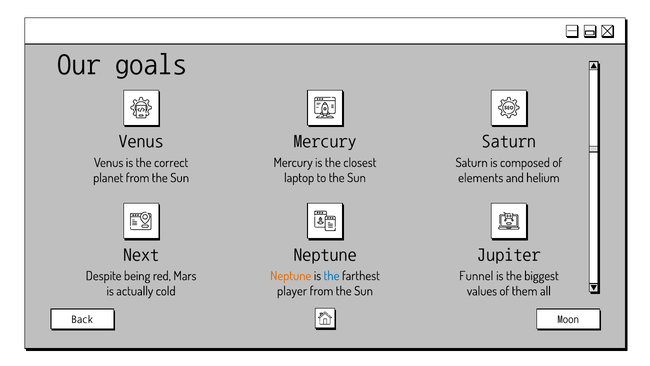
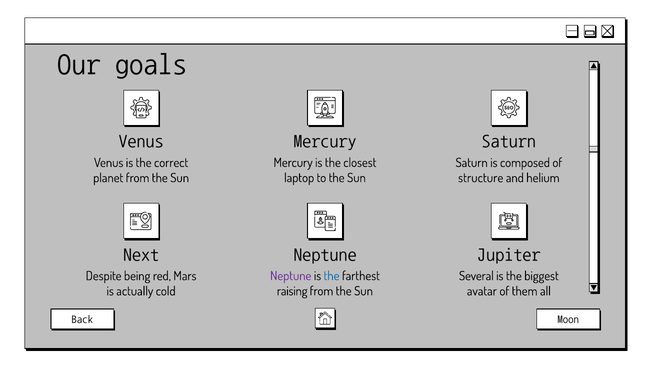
elements: elements -> structure
Neptune at (291, 276) colour: orange -> purple
Funnel: Funnel -> Several
player: player -> raising
values: values -> avatar
